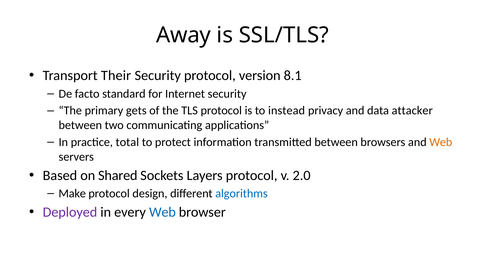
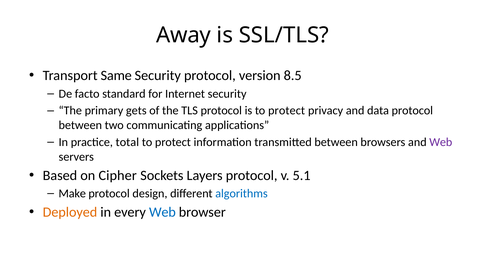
Their: Their -> Same
8.1: 8.1 -> 8.5
is to instead: instead -> protect
data attacker: attacker -> protocol
Web at (441, 142) colour: orange -> purple
Shared: Shared -> Cipher
2.0: 2.0 -> 5.1
Deployed colour: purple -> orange
